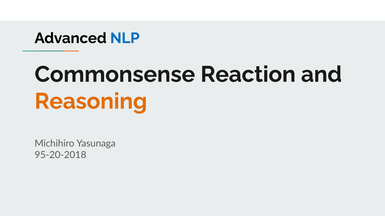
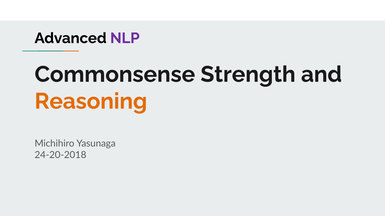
NLP colour: blue -> purple
Reaction: Reaction -> Strength
95-20-2018: 95-20-2018 -> 24-20-2018
